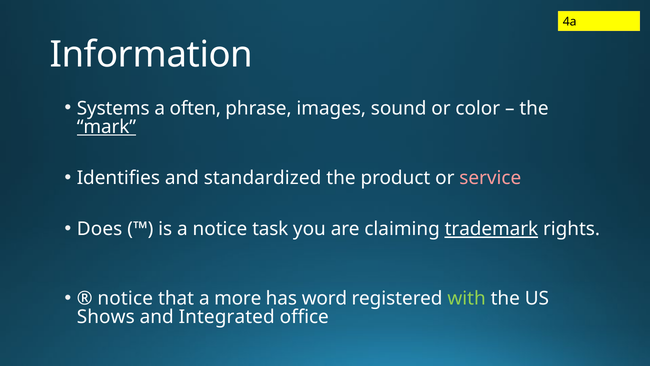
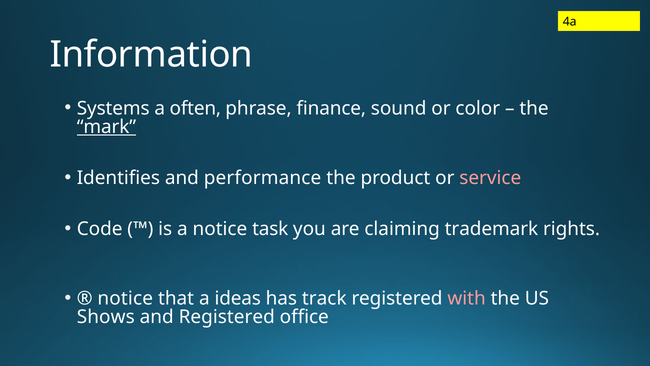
images: images -> finance
standardized: standardized -> performance
Does: Does -> Code
trademark underline: present -> none
more: more -> ideas
word: word -> track
with colour: light green -> pink
and Integrated: Integrated -> Registered
